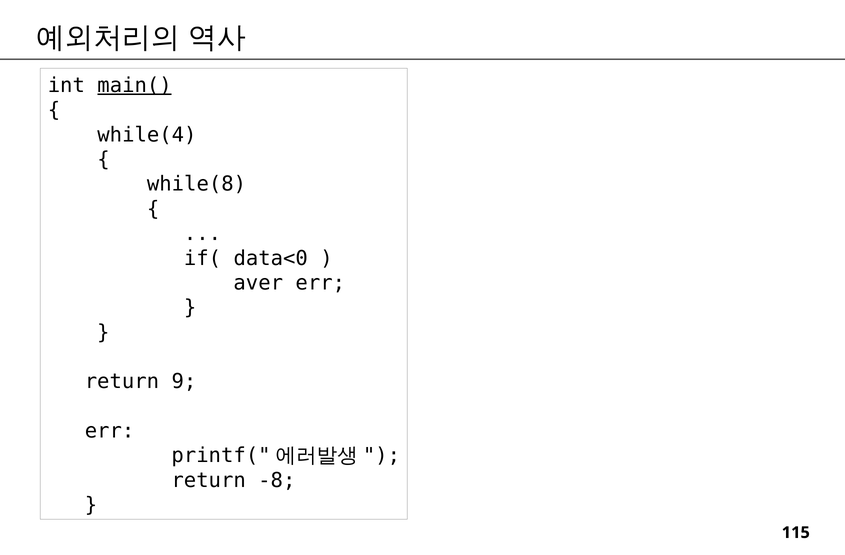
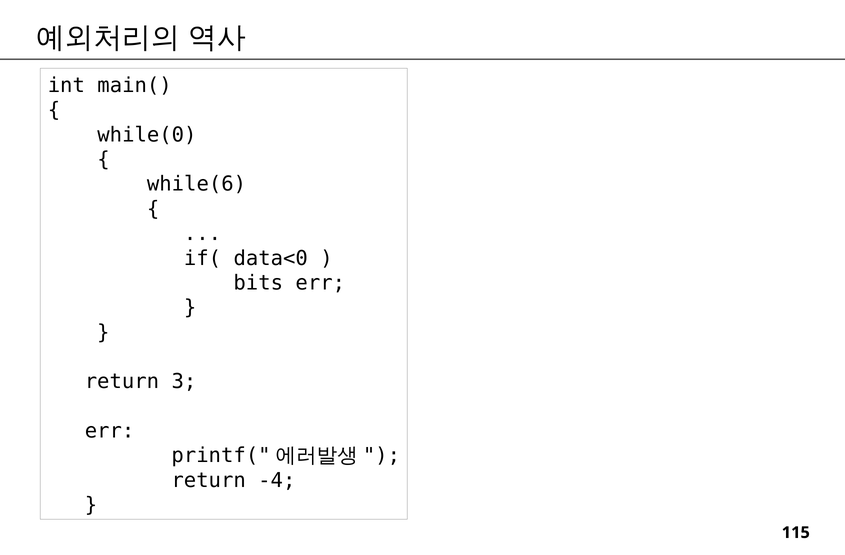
main( underline: present -> none
while(4: while(4 -> while(0
while(8: while(8 -> while(6
aver: aver -> bits
9: 9 -> 3
-8: -8 -> -4
